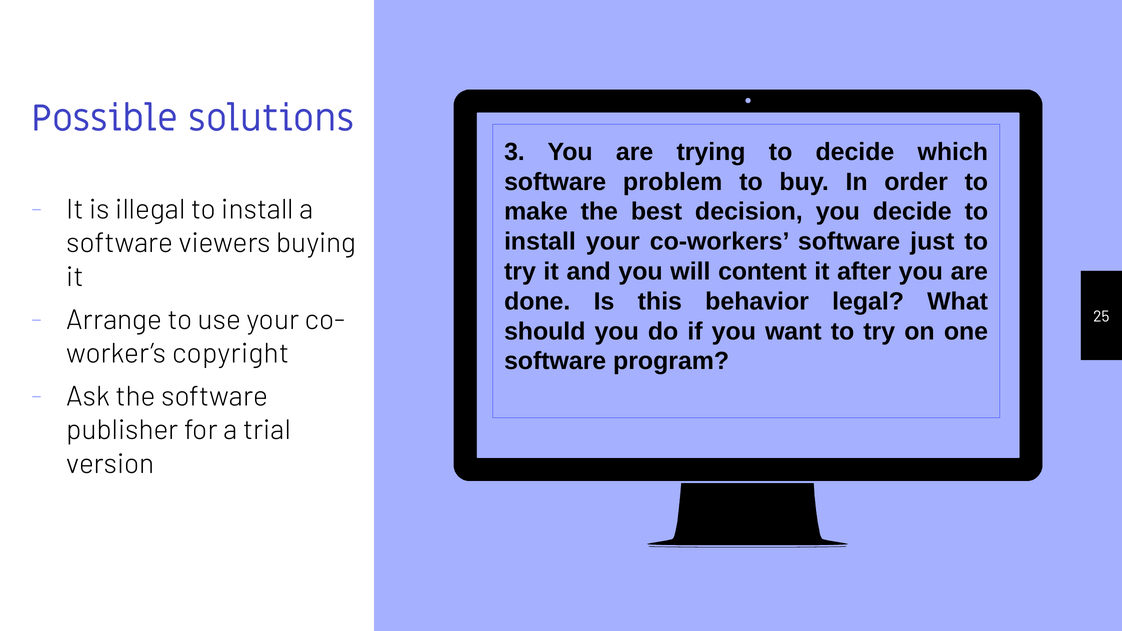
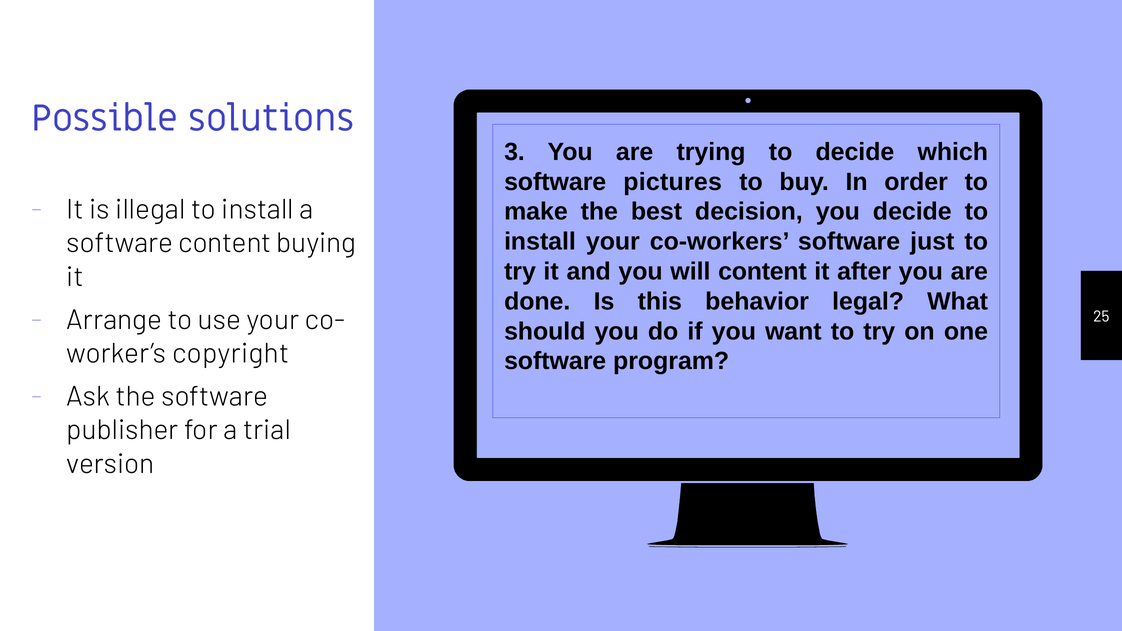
problem: problem -> pictures
software viewers: viewers -> content
